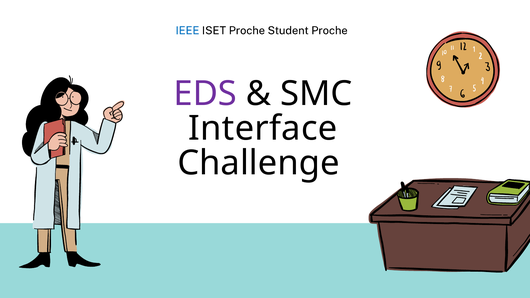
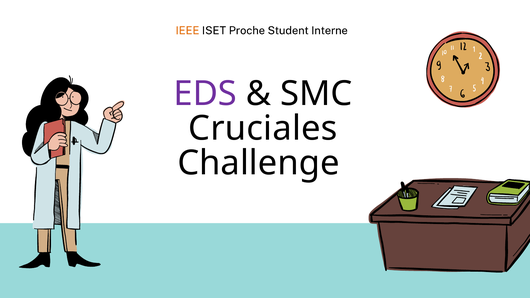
IEEE colour: blue -> orange
Student Proche: Proche -> Interne
Interface: Interface -> Cruciales
